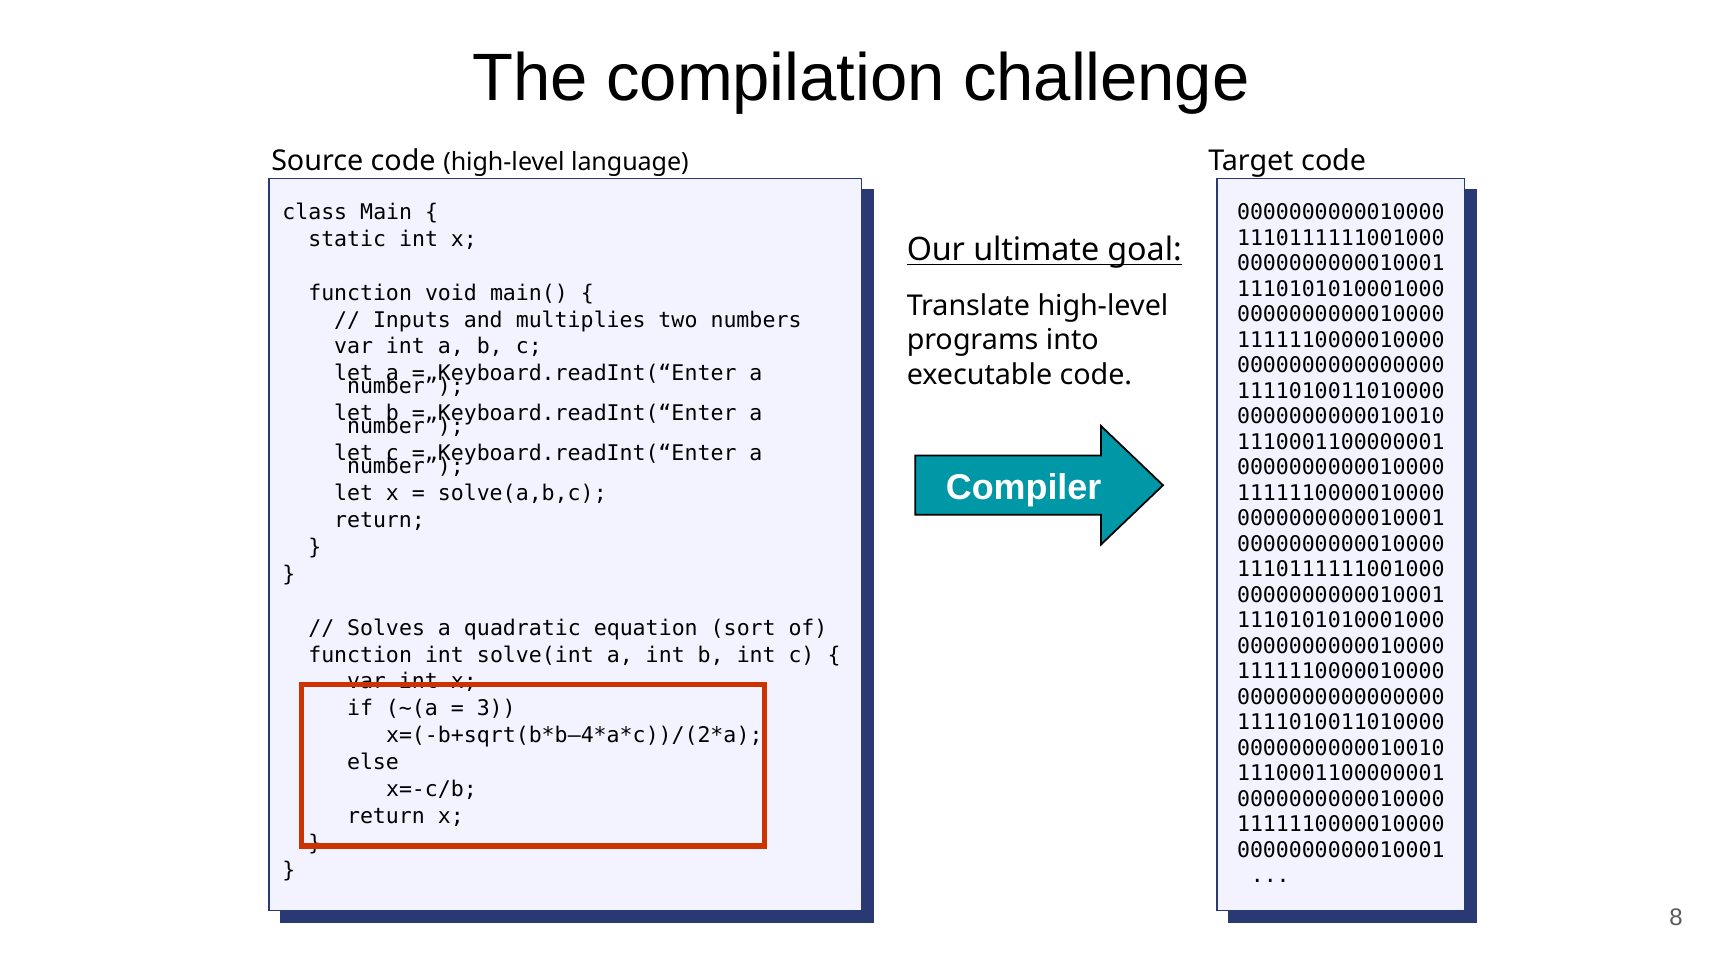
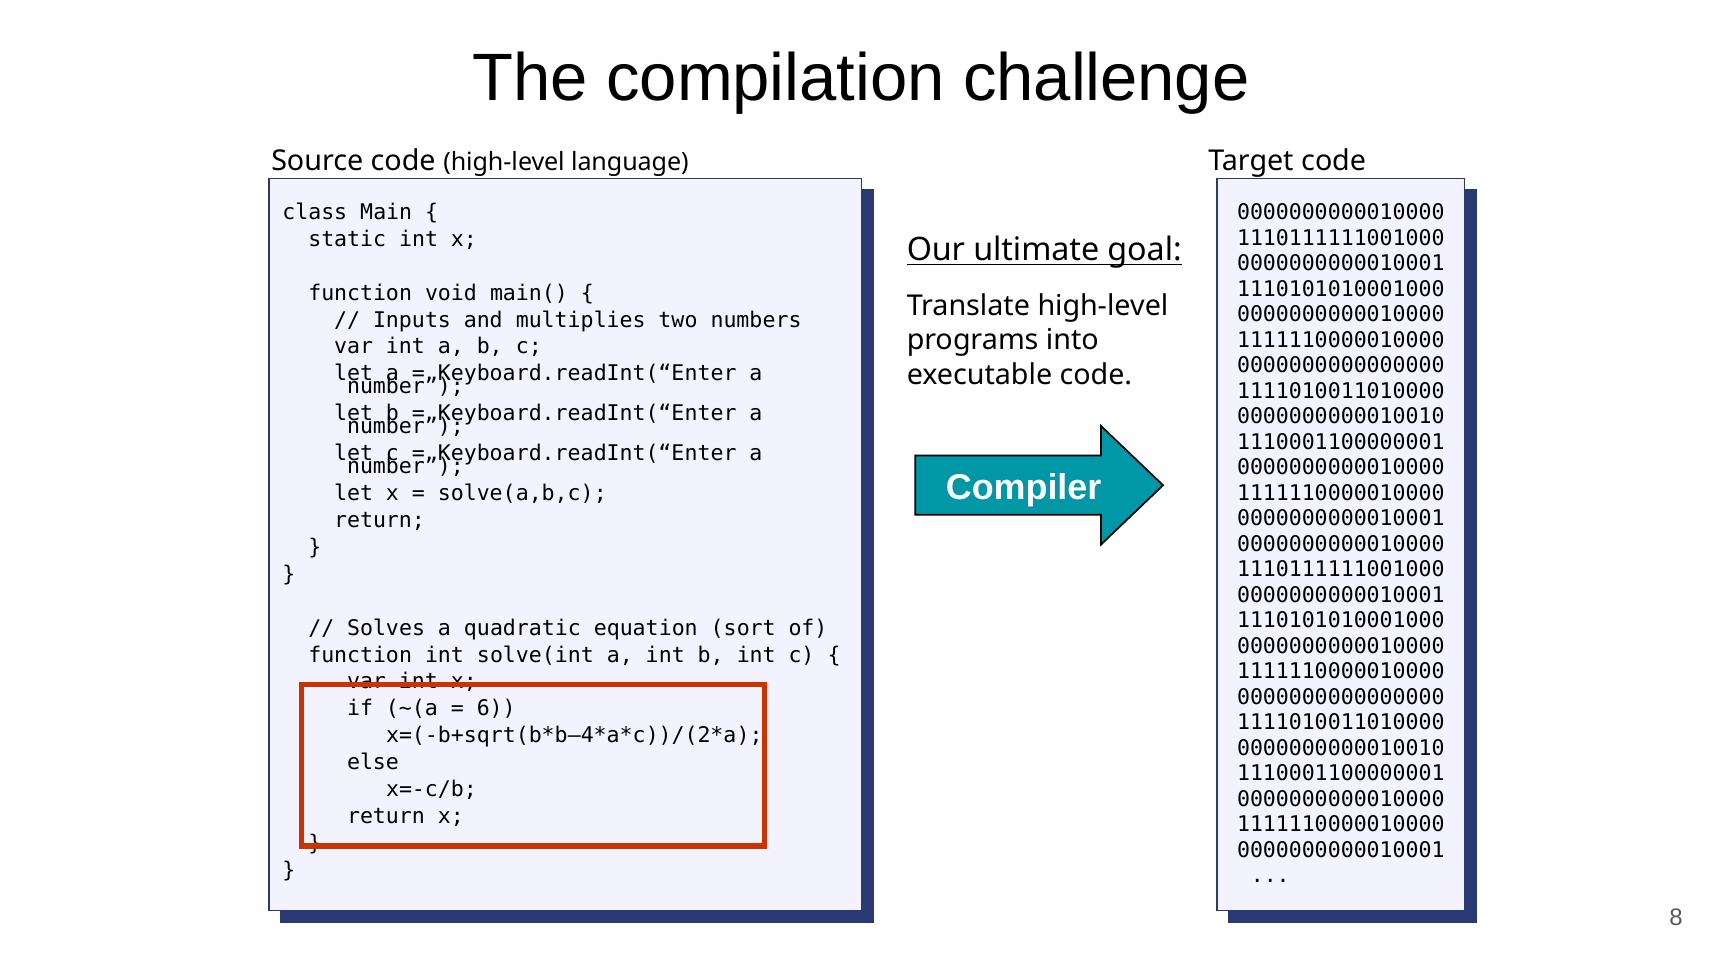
3: 3 -> 6
